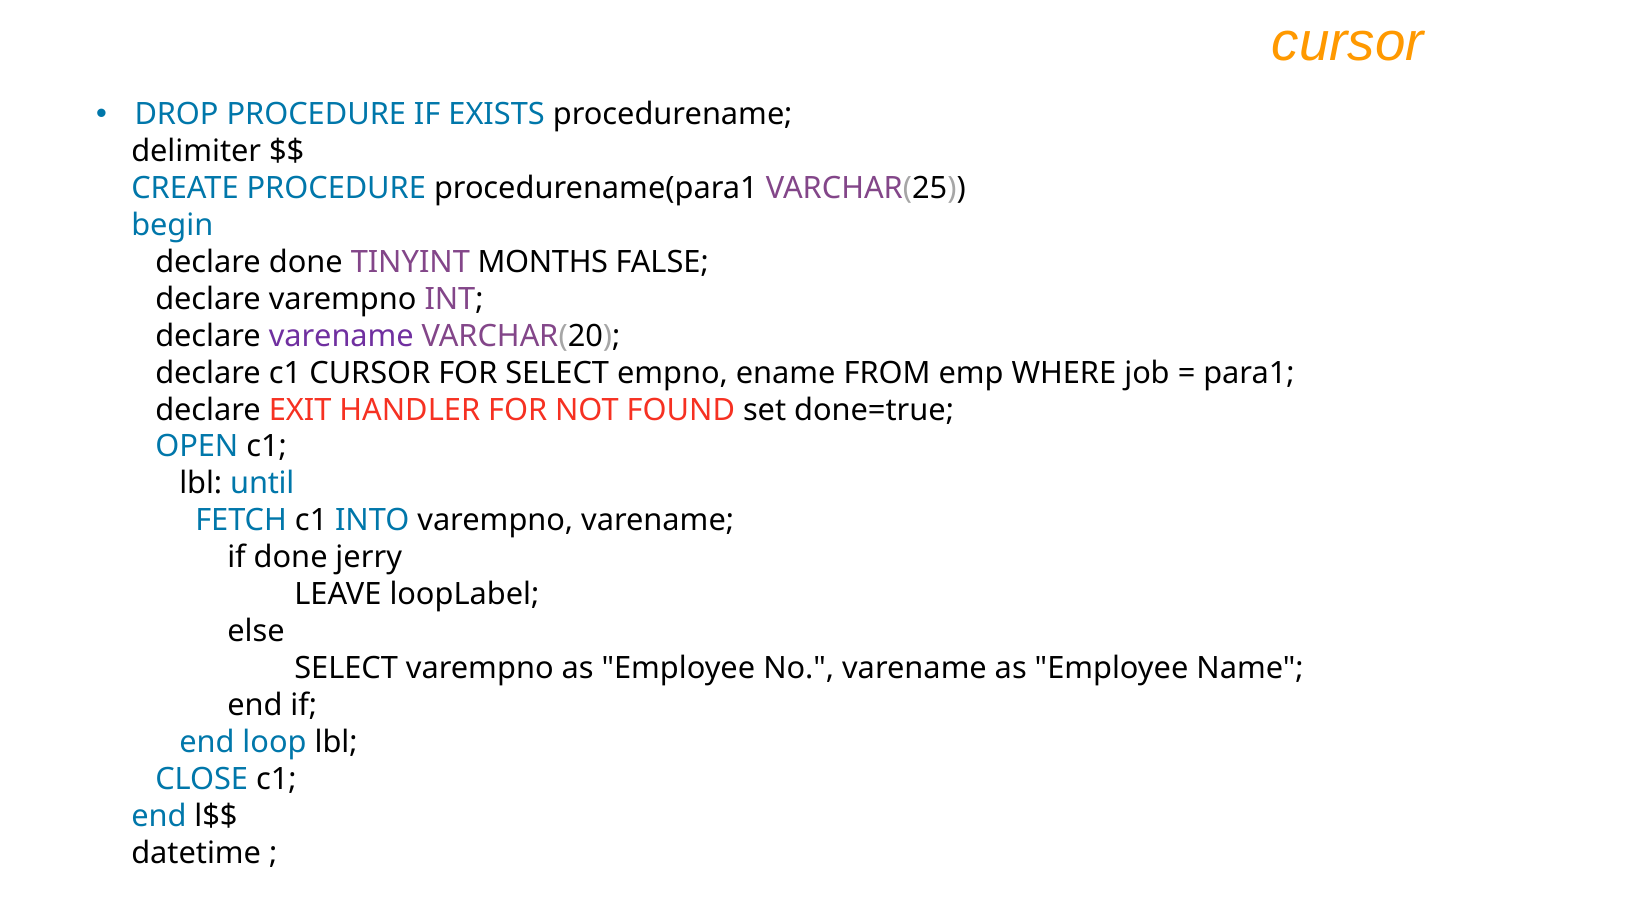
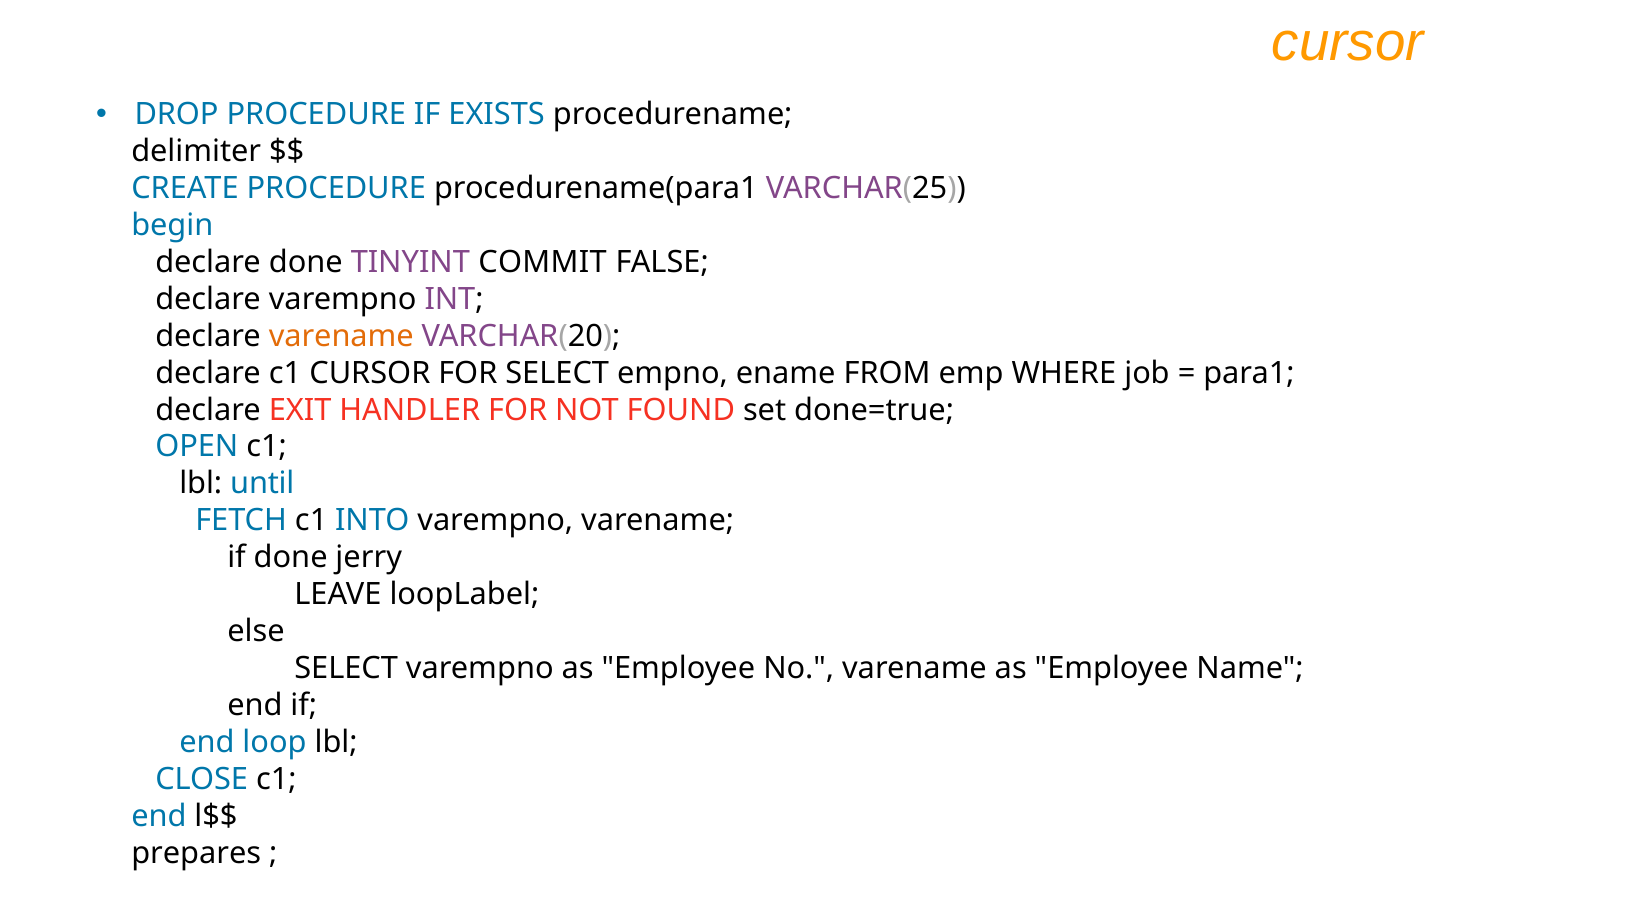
MONTHS: MONTHS -> COMMIT
varename at (341, 336) colour: purple -> orange
datetime: datetime -> prepares
